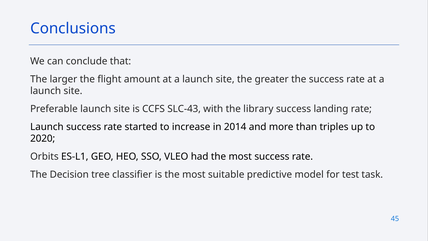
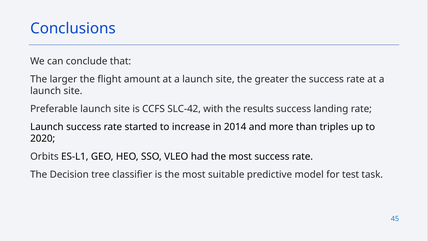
SLC-43: SLC-43 -> SLC-42
library: library -> results
